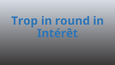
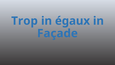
round: round -> égaux
Intérêt: Intérêt -> Façade
